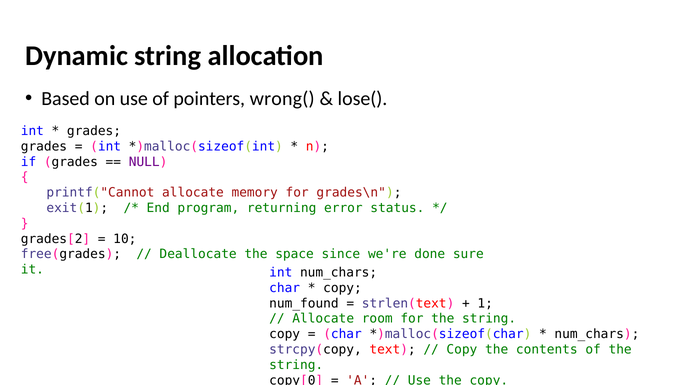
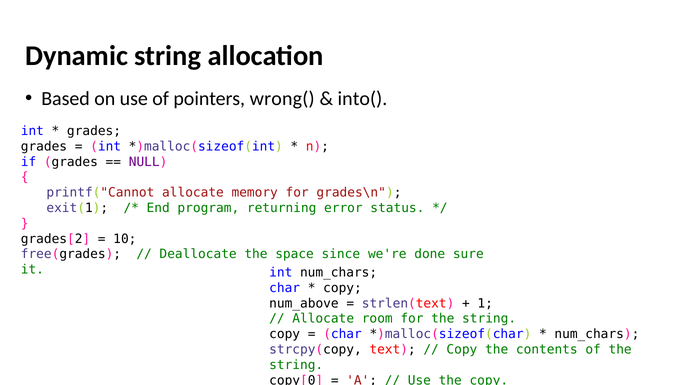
lose(: lose( -> into(
num_found: num_found -> num_above
